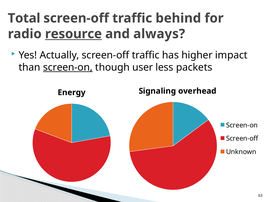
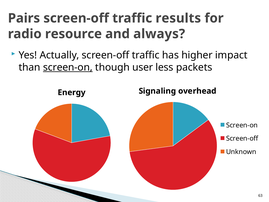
Total: Total -> Pairs
behind: behind -> results
resource underline: present -> none
